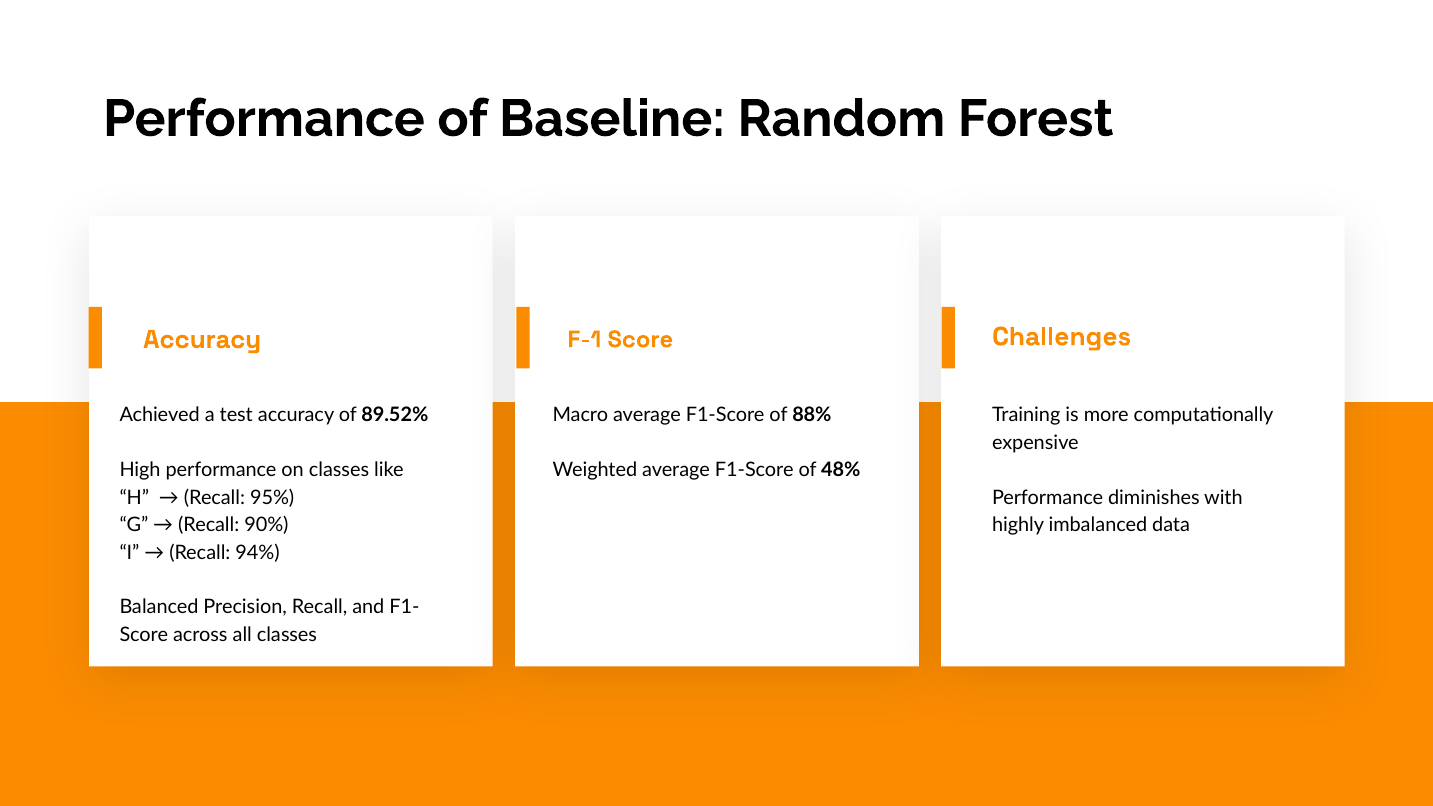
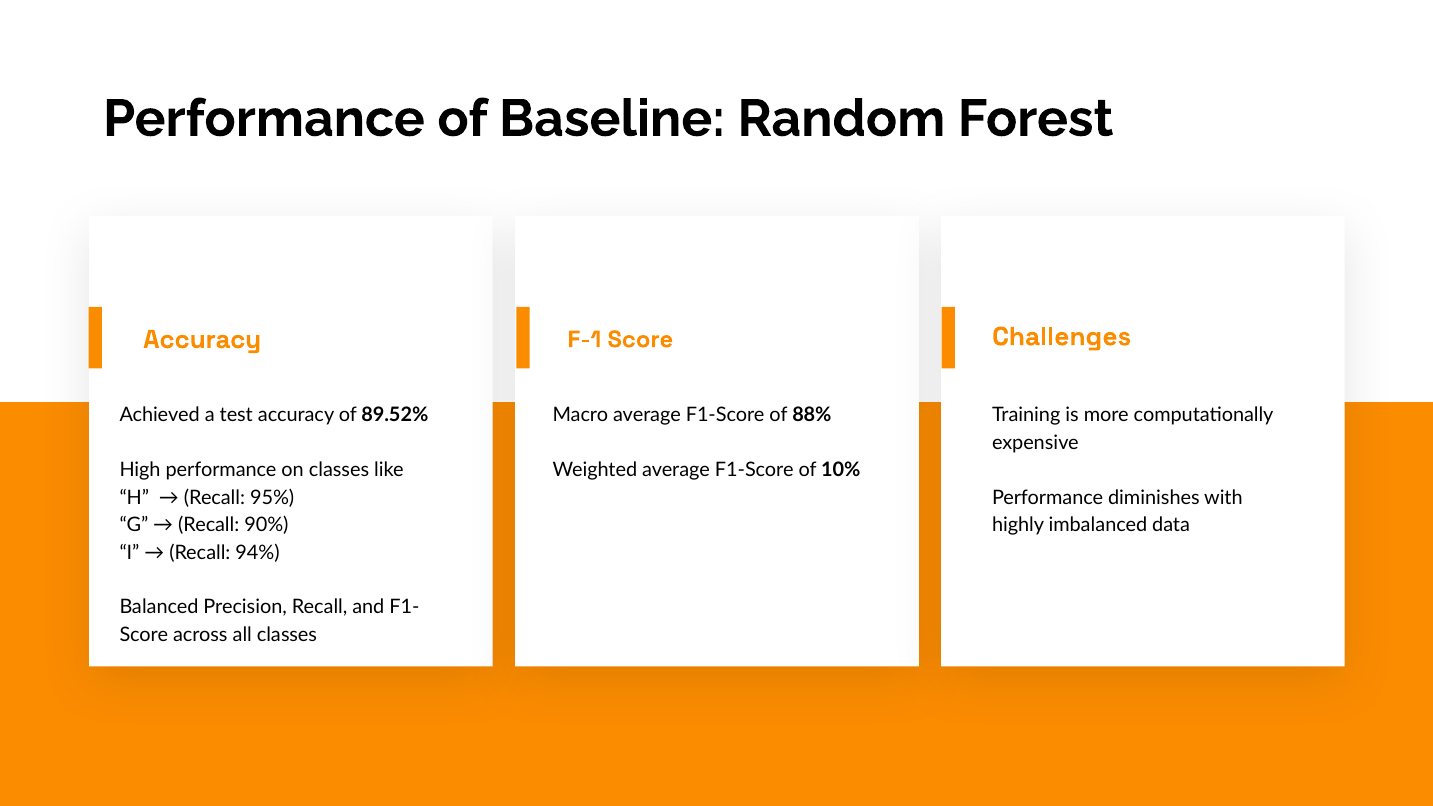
48%: 48% -> 10%
